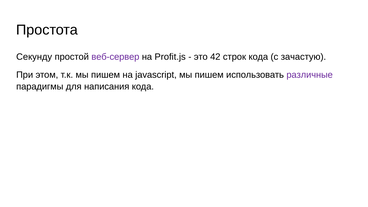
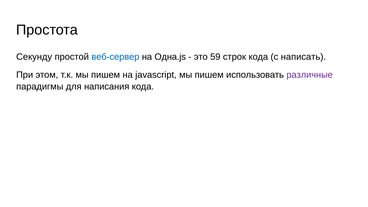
веб-сервер colour: purple -> blue
Profit.js: Profit.js -> Одна.js
42: 42 -> 59
зачастую: зачастую -> написать
